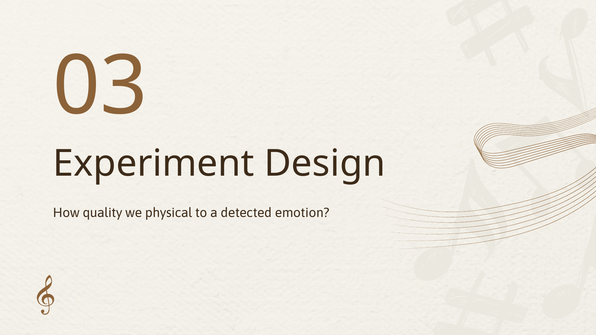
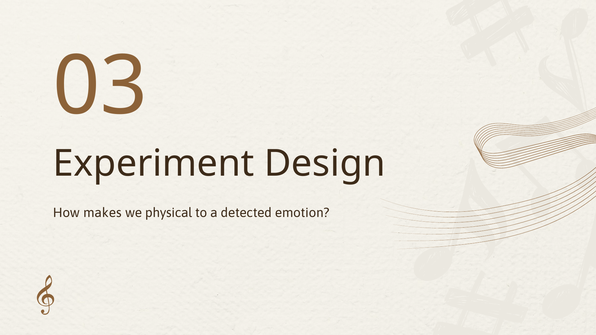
quality: quality -> makes
